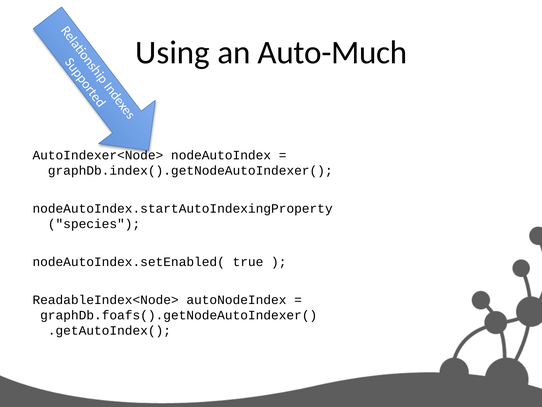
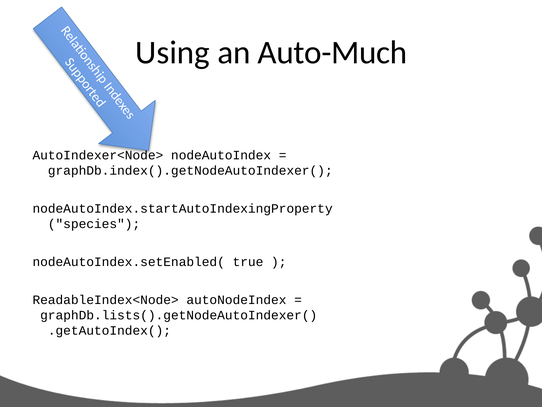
graphDb.foafs().getNodeAutoIndexer(: graphDb.foafs().getNodeAutoIndexer( -> graphDb.lists().getNodeAutoIndexer(
